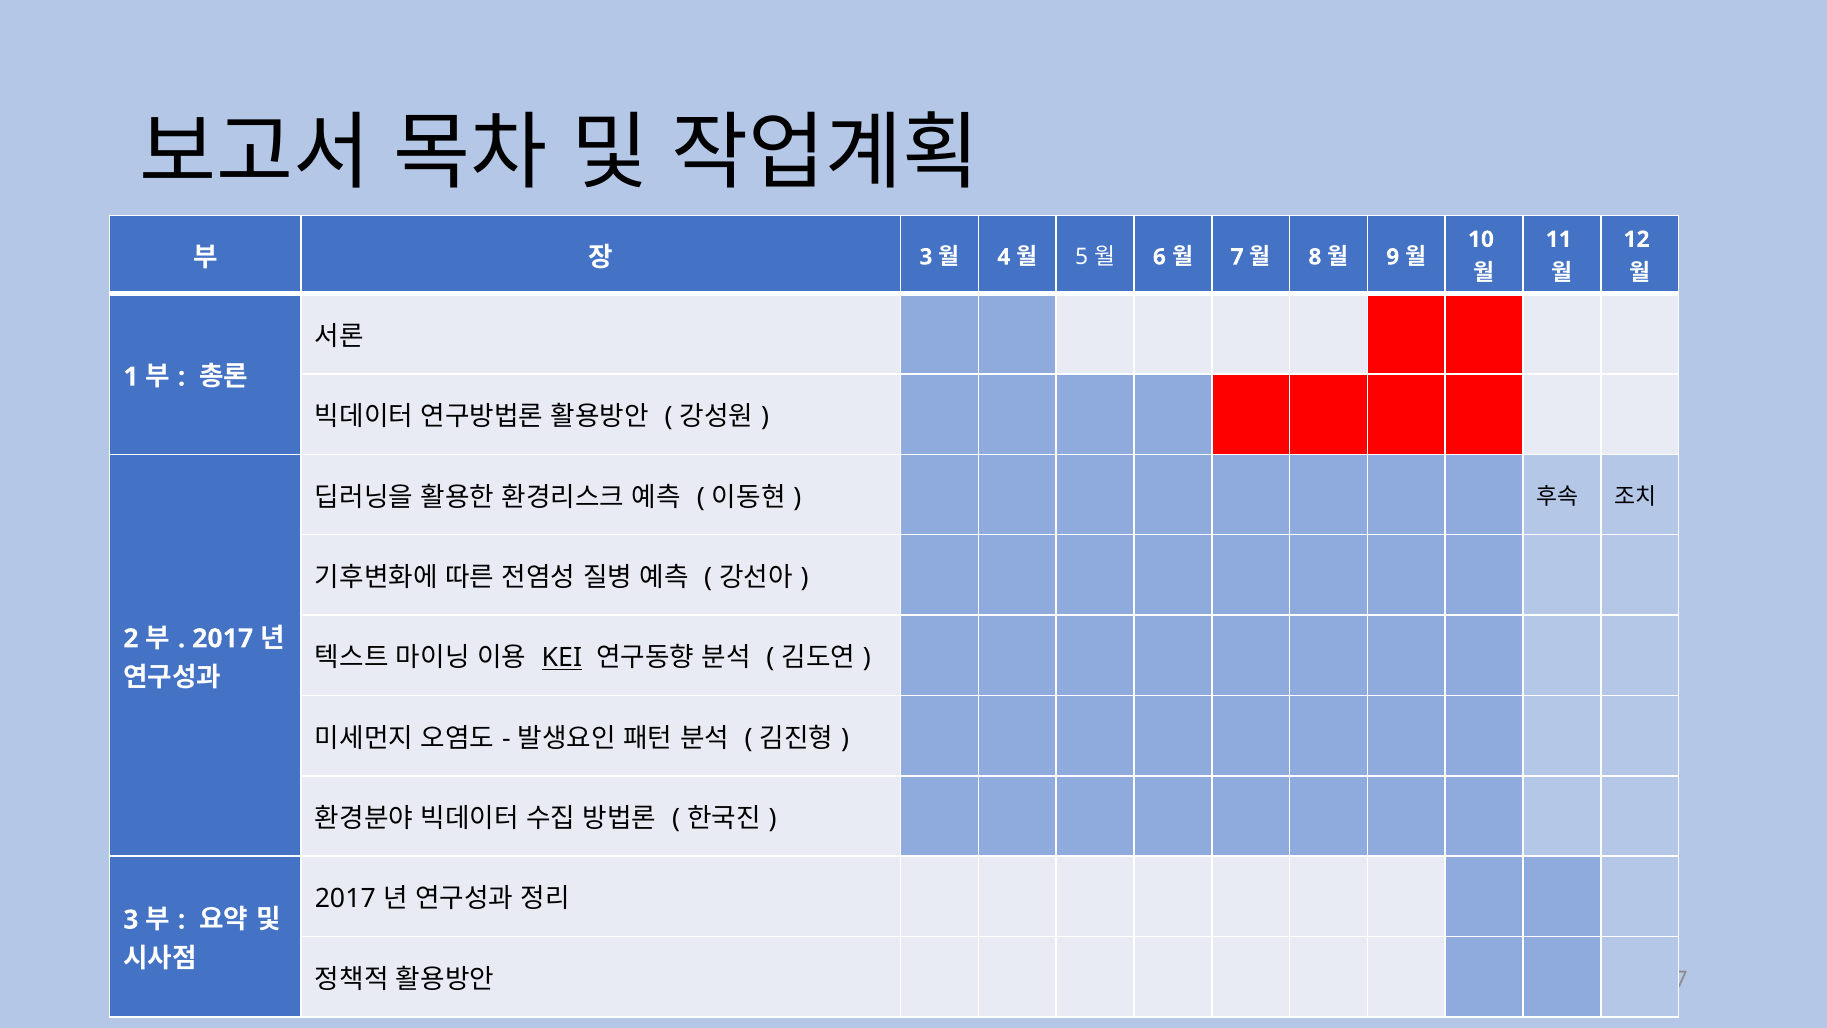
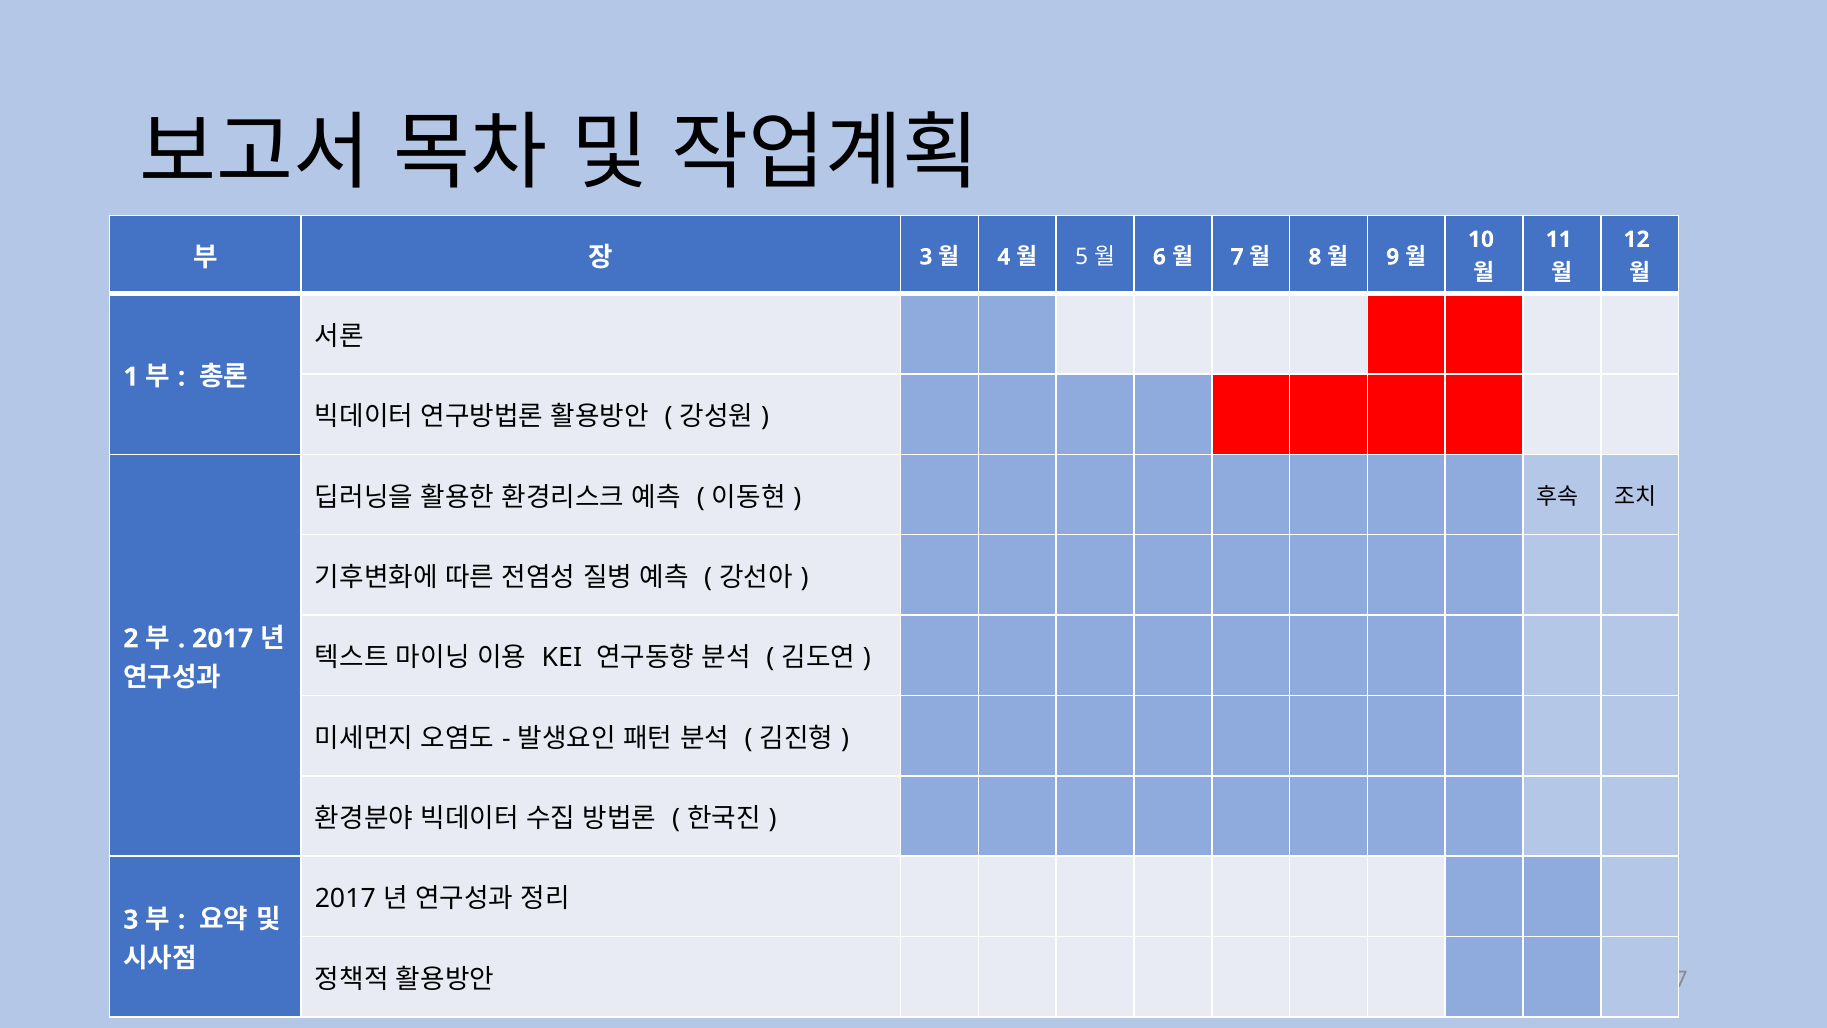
KEI underline: present -> none
